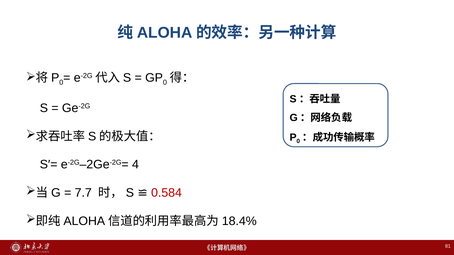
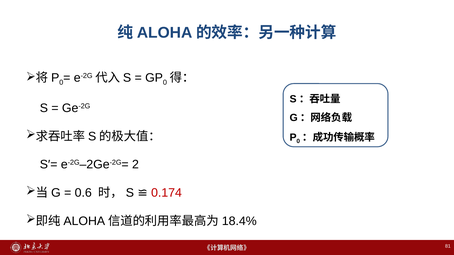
4: 4 -> 2
7.7: 7.7 -> 0.6
0.584: 0.584 -> 0.174
